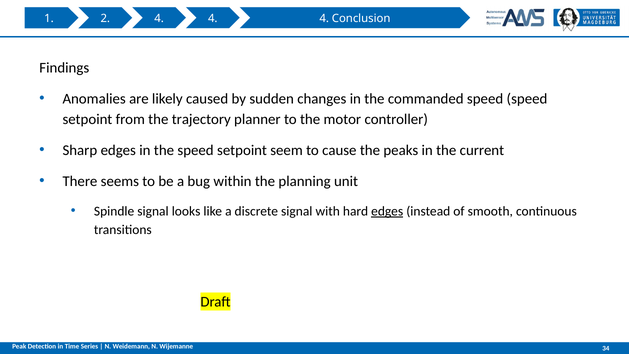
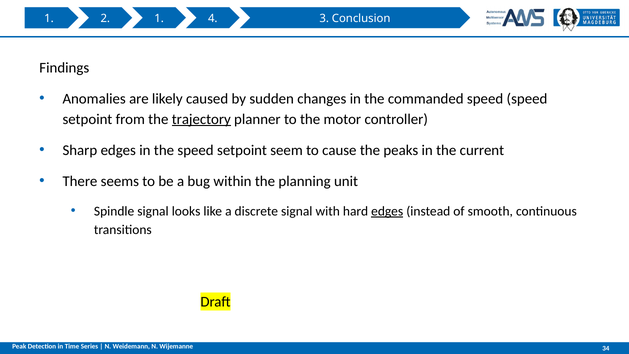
2 4: 4 -> 1
4 at (324, 18): 4 -> 3
trajectory underline: none -> present
